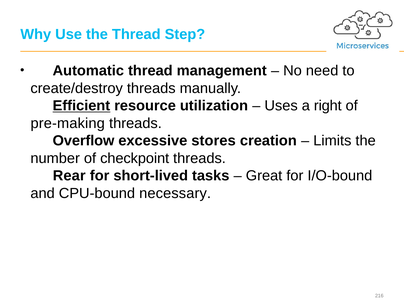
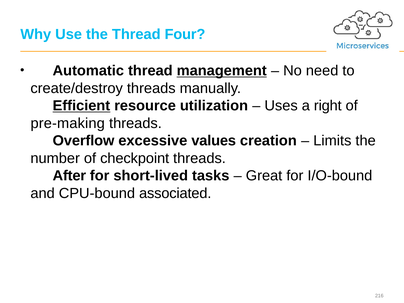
Step: Step -> Four
management underline: none -> present
stores: stores -> values
Rear: Rear -> After
necessary: necessary -> associated
